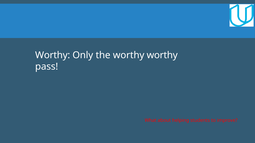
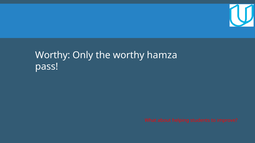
worthy worthy: worthy -> hamza
